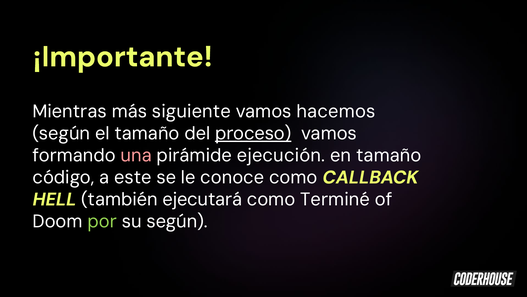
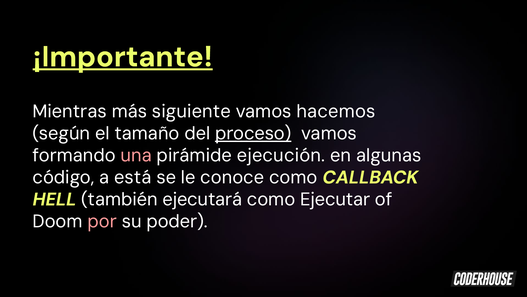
¡Importante underline: none -> present
en tamaño: tamaño -> algunas
este: este -> está
Terminé: Terminé -> Ejecutar
por colour: light green -> pink
su según: según -> poder
